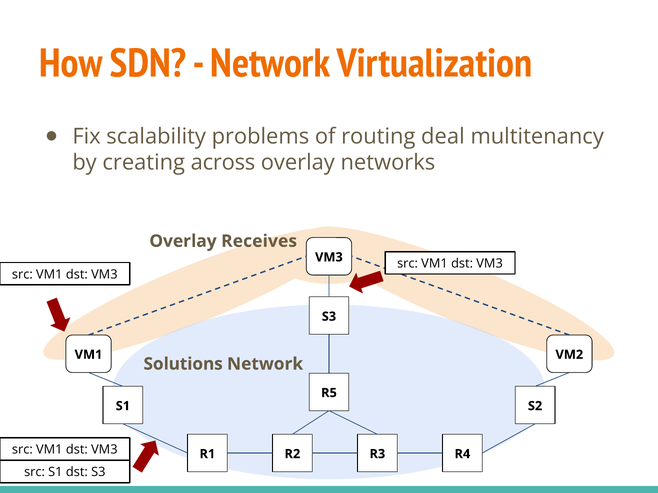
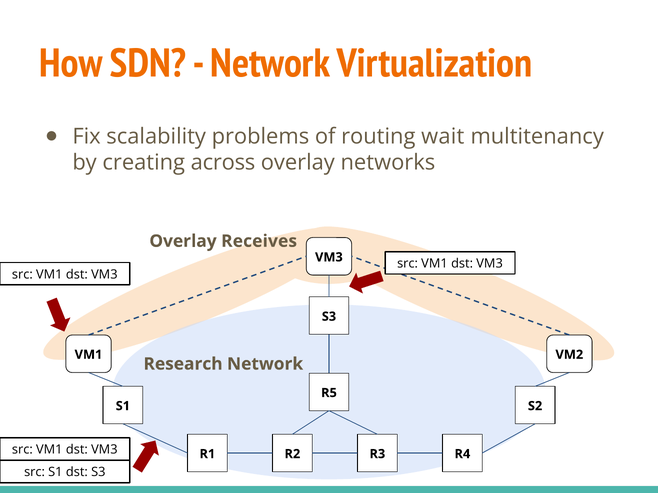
deal: deal -> wait
Solutions: Solutions -> Research
